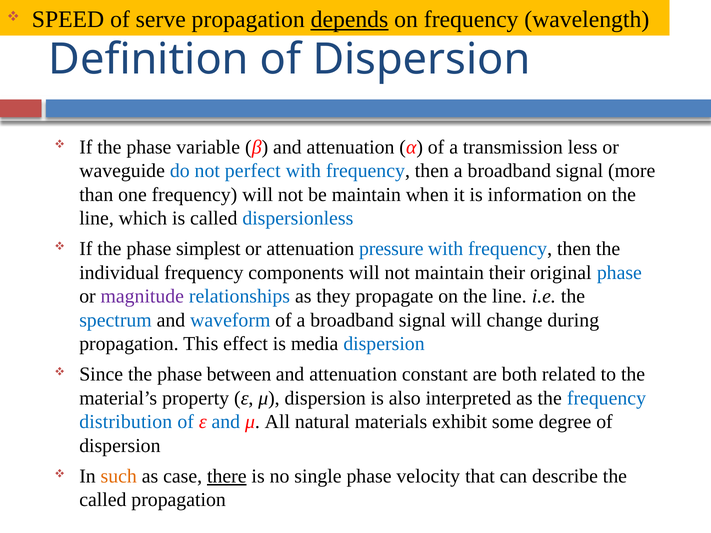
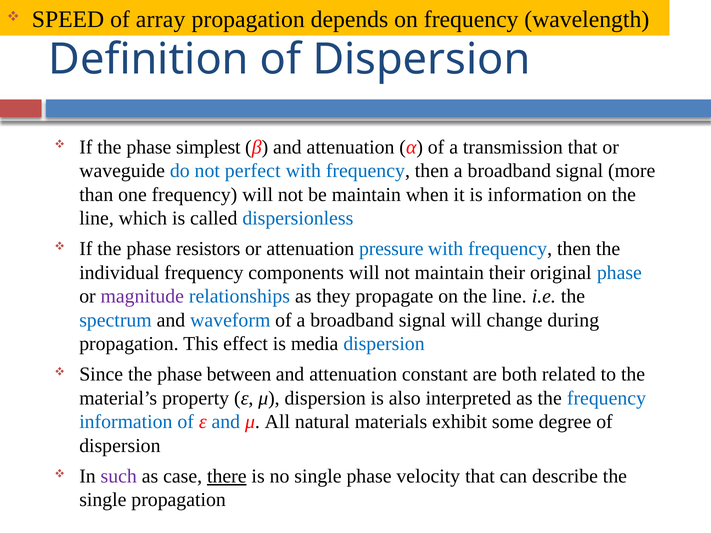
serve: serve -> array
depends underline: present -> none
variable: variable -> simplest
transmission less: less -> that
simplest: simplest -> resistors
distribution at (126, 422): distribution -> information
such colour: orange -> purple
called at (103, 500): called -> single
